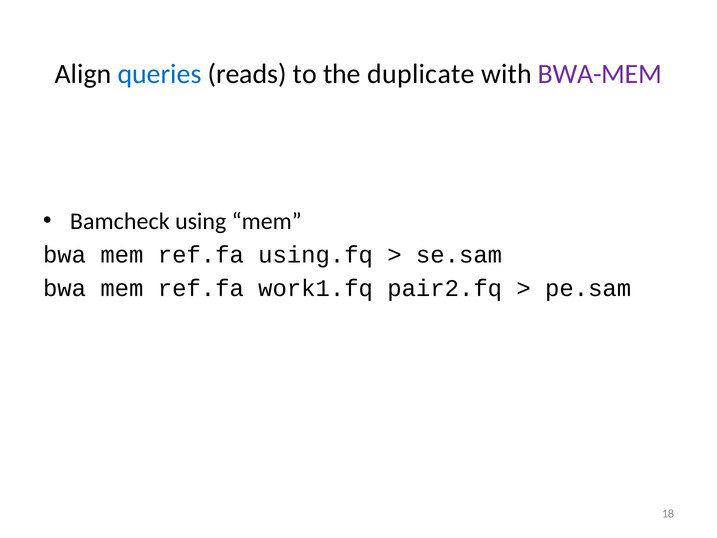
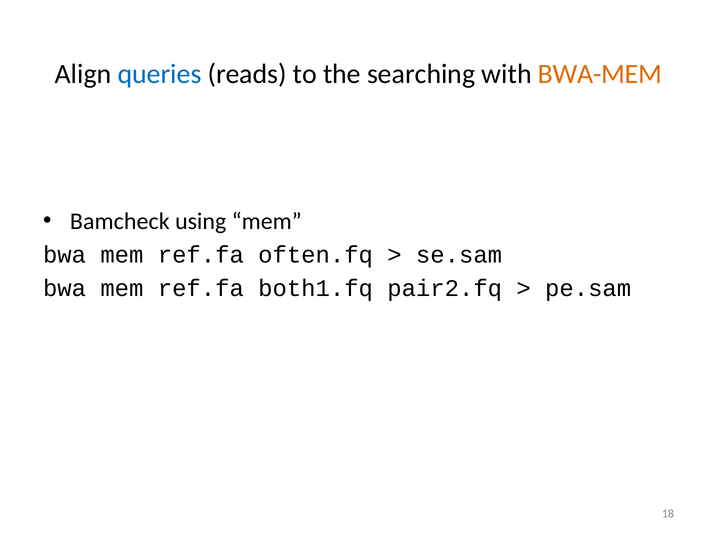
duplicate: duplicate -> searching
BWA-MEM colour: purple -> orange
using.fq: using.fq -> often.fq
work1.fq: work1.fq -> both1.fq
